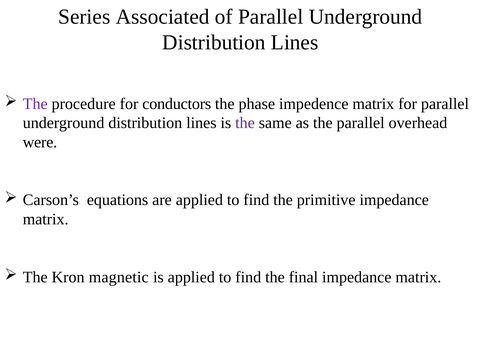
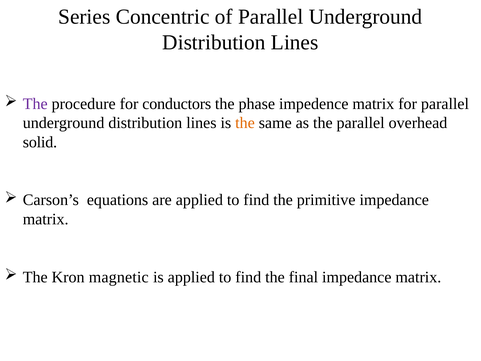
Associated: Associated -> Concentric
the at (245, 123) colour: purple -> orange
were: were -> solid
